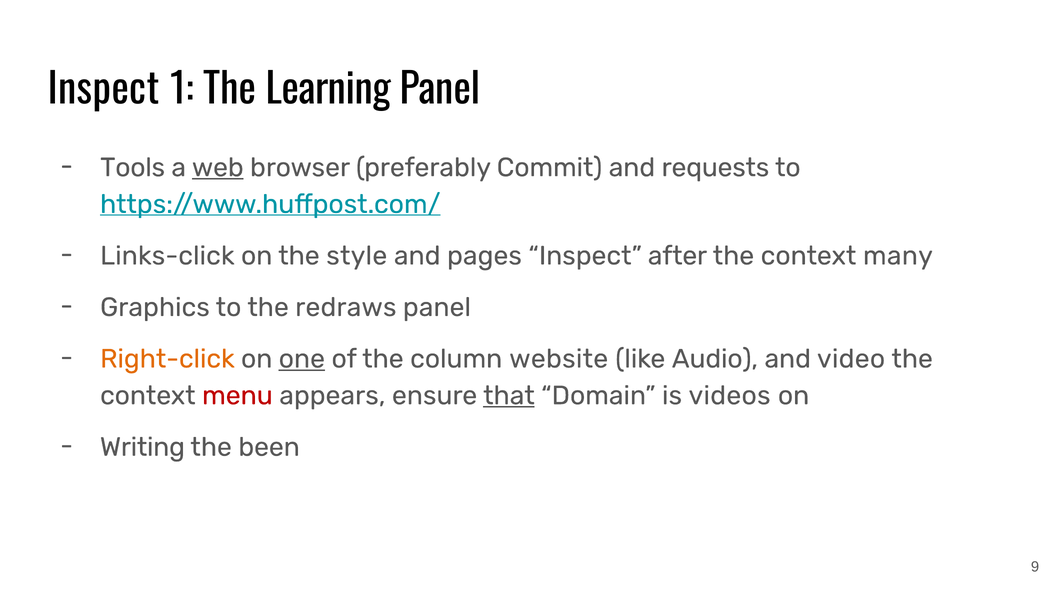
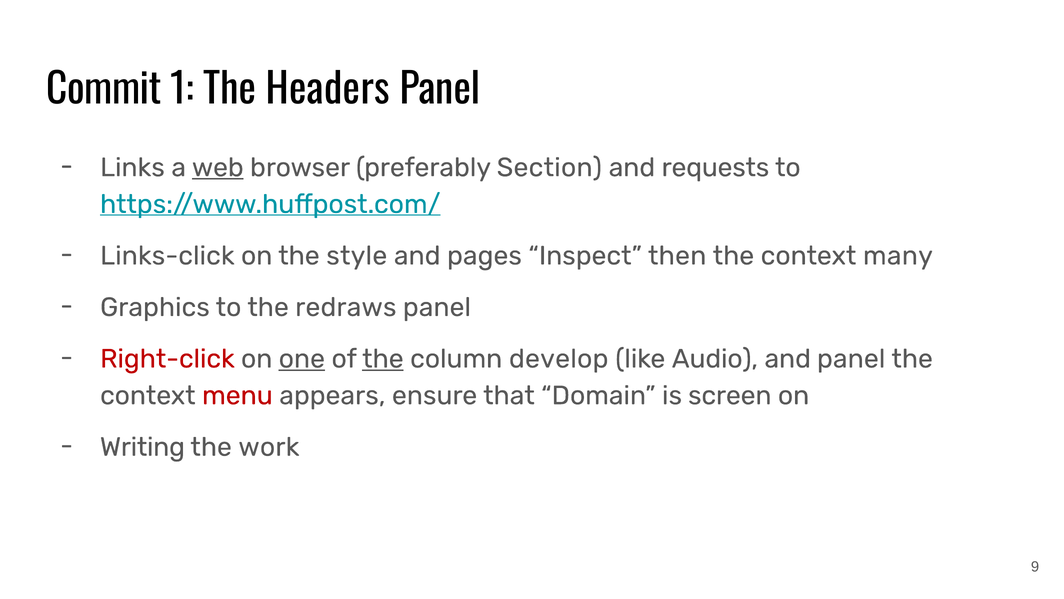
Inspect at (104, 90): Inspect -> Commit
Learning: Learning -> Headers
Tools: Tools -> Links
Commit: Commit -> Section
after: after -> then
Right-click colour: orange -> red
the at (383, 358) underline: none -> present
website: website -> develop
and video: video -> panel
that underline: present -> none
videos: videos -> screen
been: been -> work
